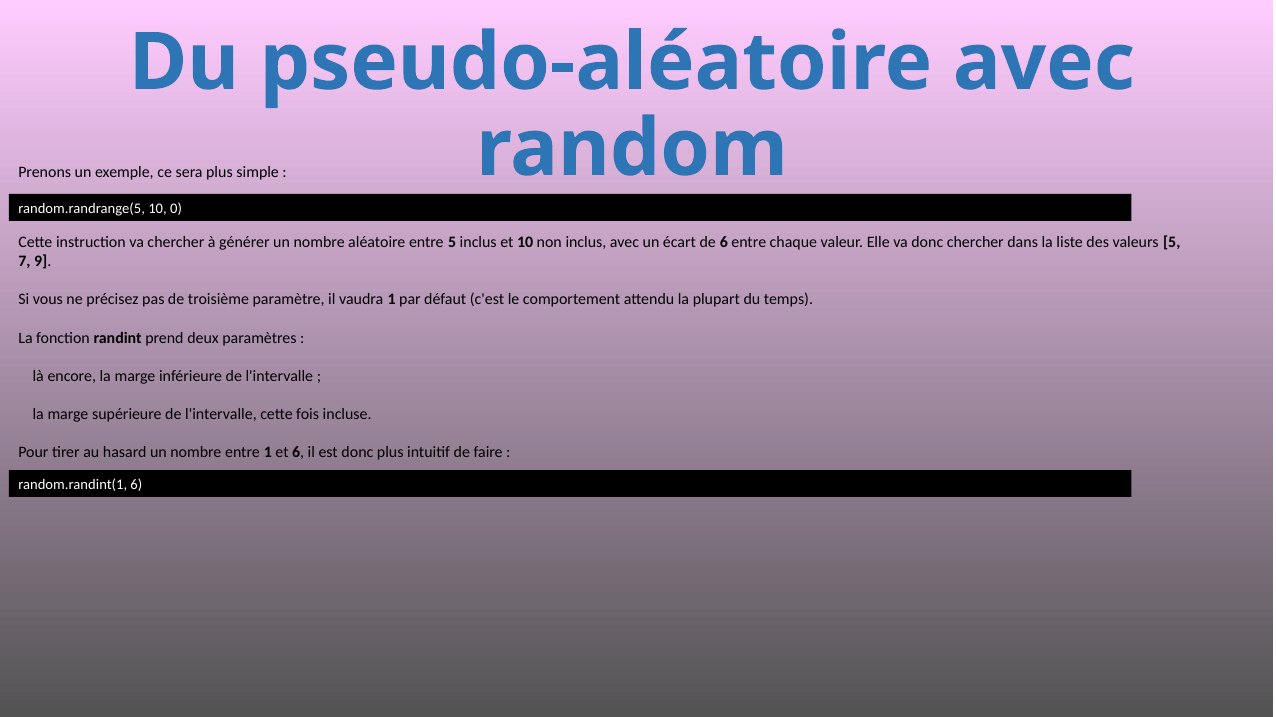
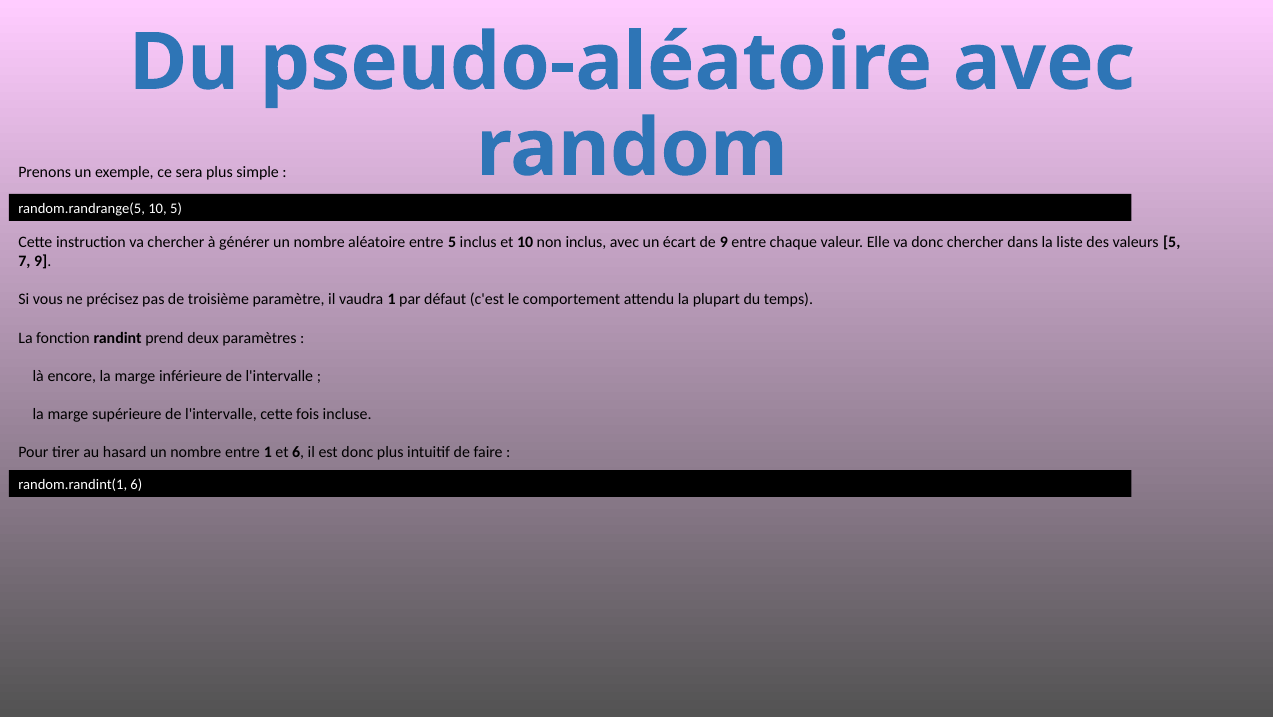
10 0: 0 -> 5
de 6: 6 -> 9
